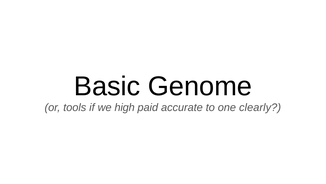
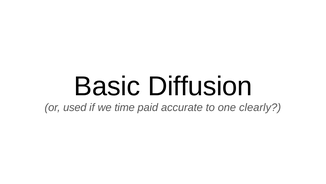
Genome: Genome -> Diffusion
tools: tools -> used
high: high -> time
